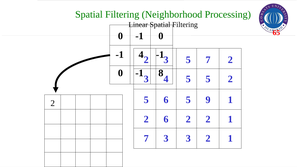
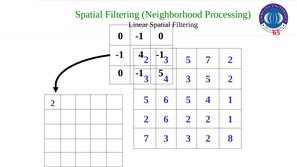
-1 8: 8 -> 5
4 5: 5 -> 3
5 9: 9 -> 4
3 2 1: 1 -> 8
